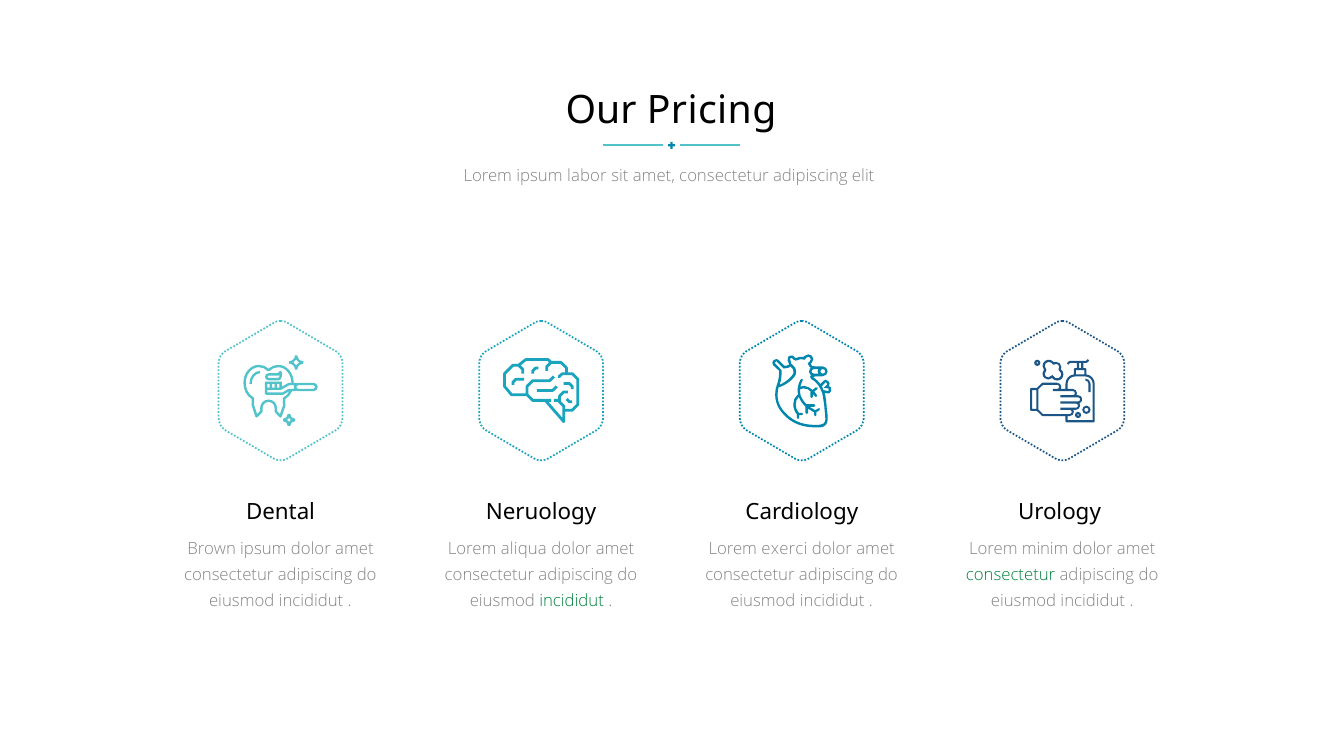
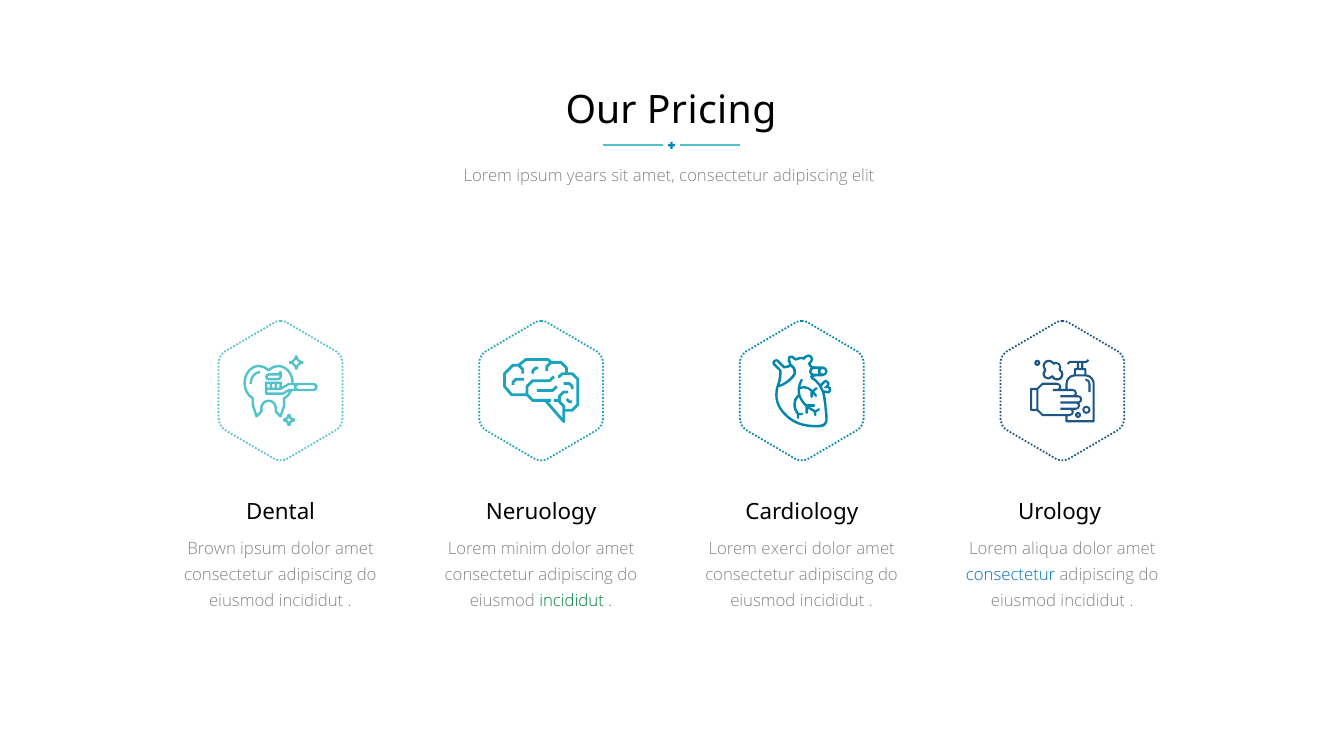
labor: labor -> years
aliqua: aliqua -> minim
minim: minim -> aliqua
consectetur at (1011, 575) colour: green -> blue
